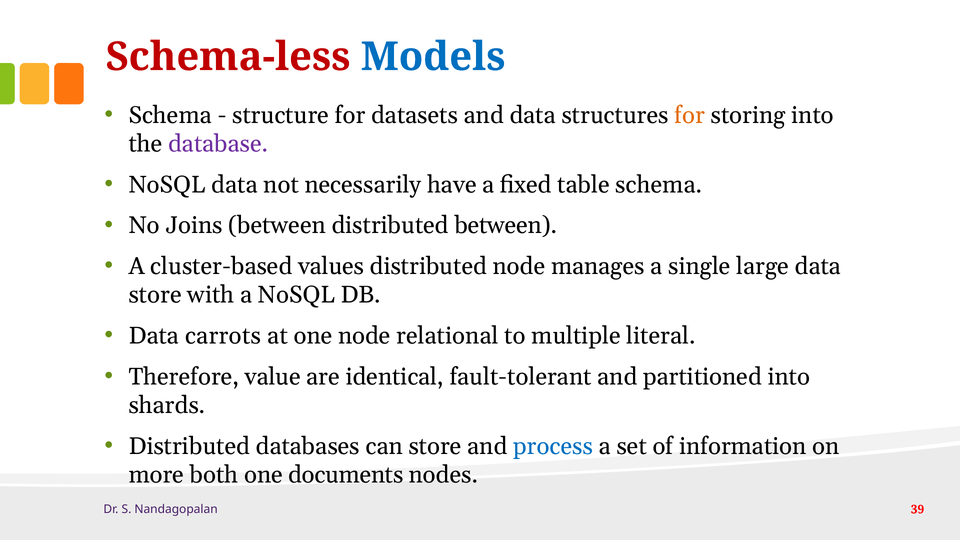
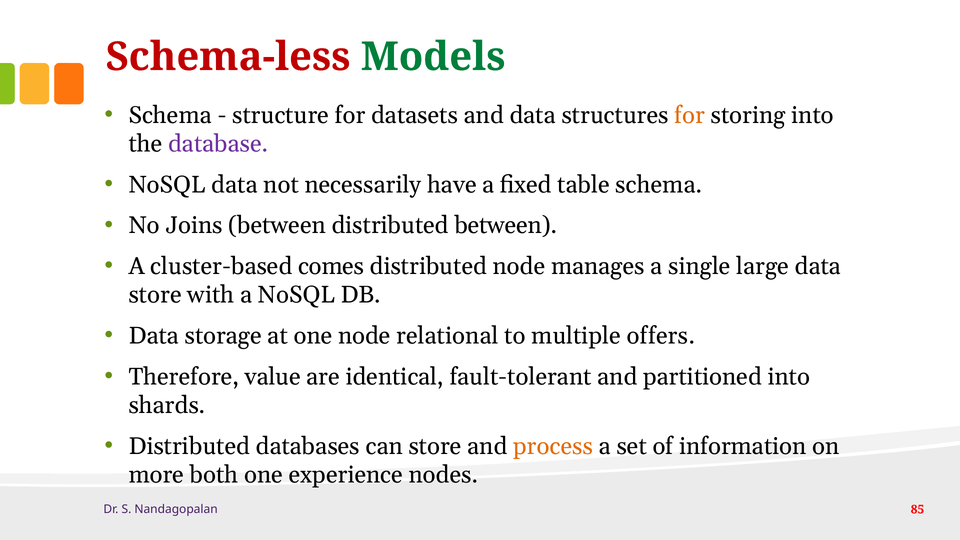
Models colour: blue -> green
values: values -> comes
carrots: carrots -> storage
literal: literal -> offers
process colour: blue -> orange
documents: documents -> experience
39: 39 -> 85
